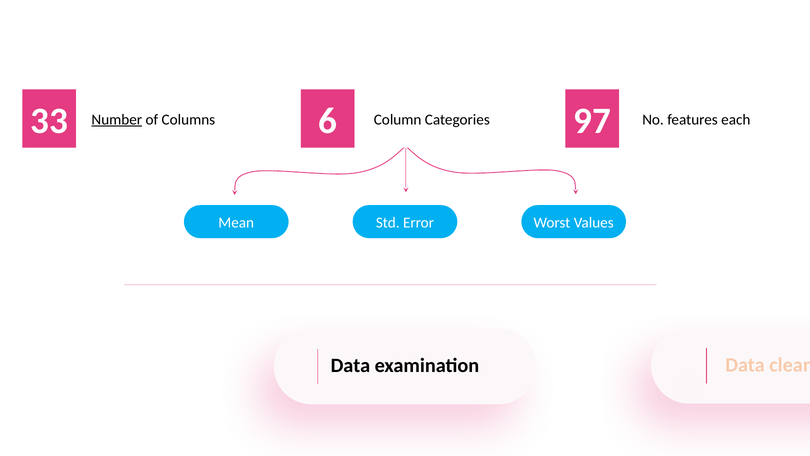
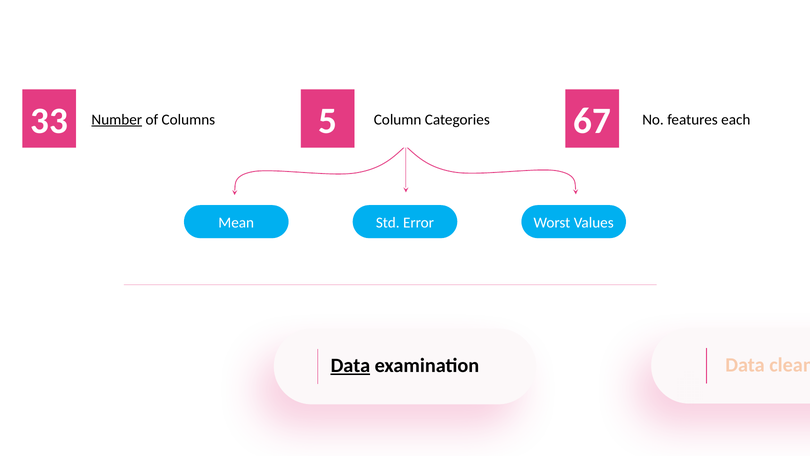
6: 6 -> 5
97: 97 -> 67
Data at (350, 365) underline: none -> present
